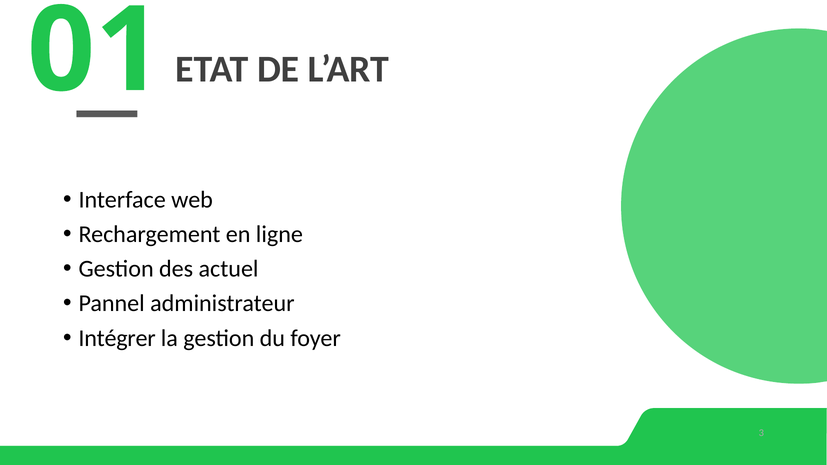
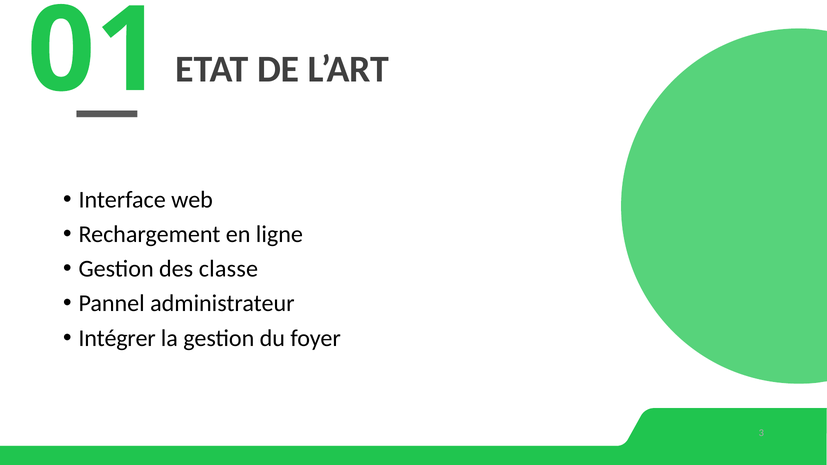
actuel: actuel -> classe
